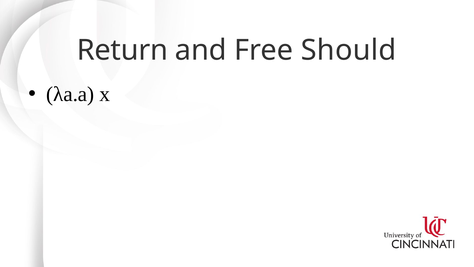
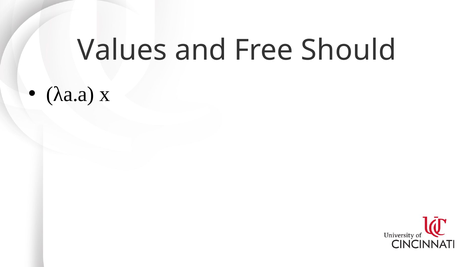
Return: Return -> Values
